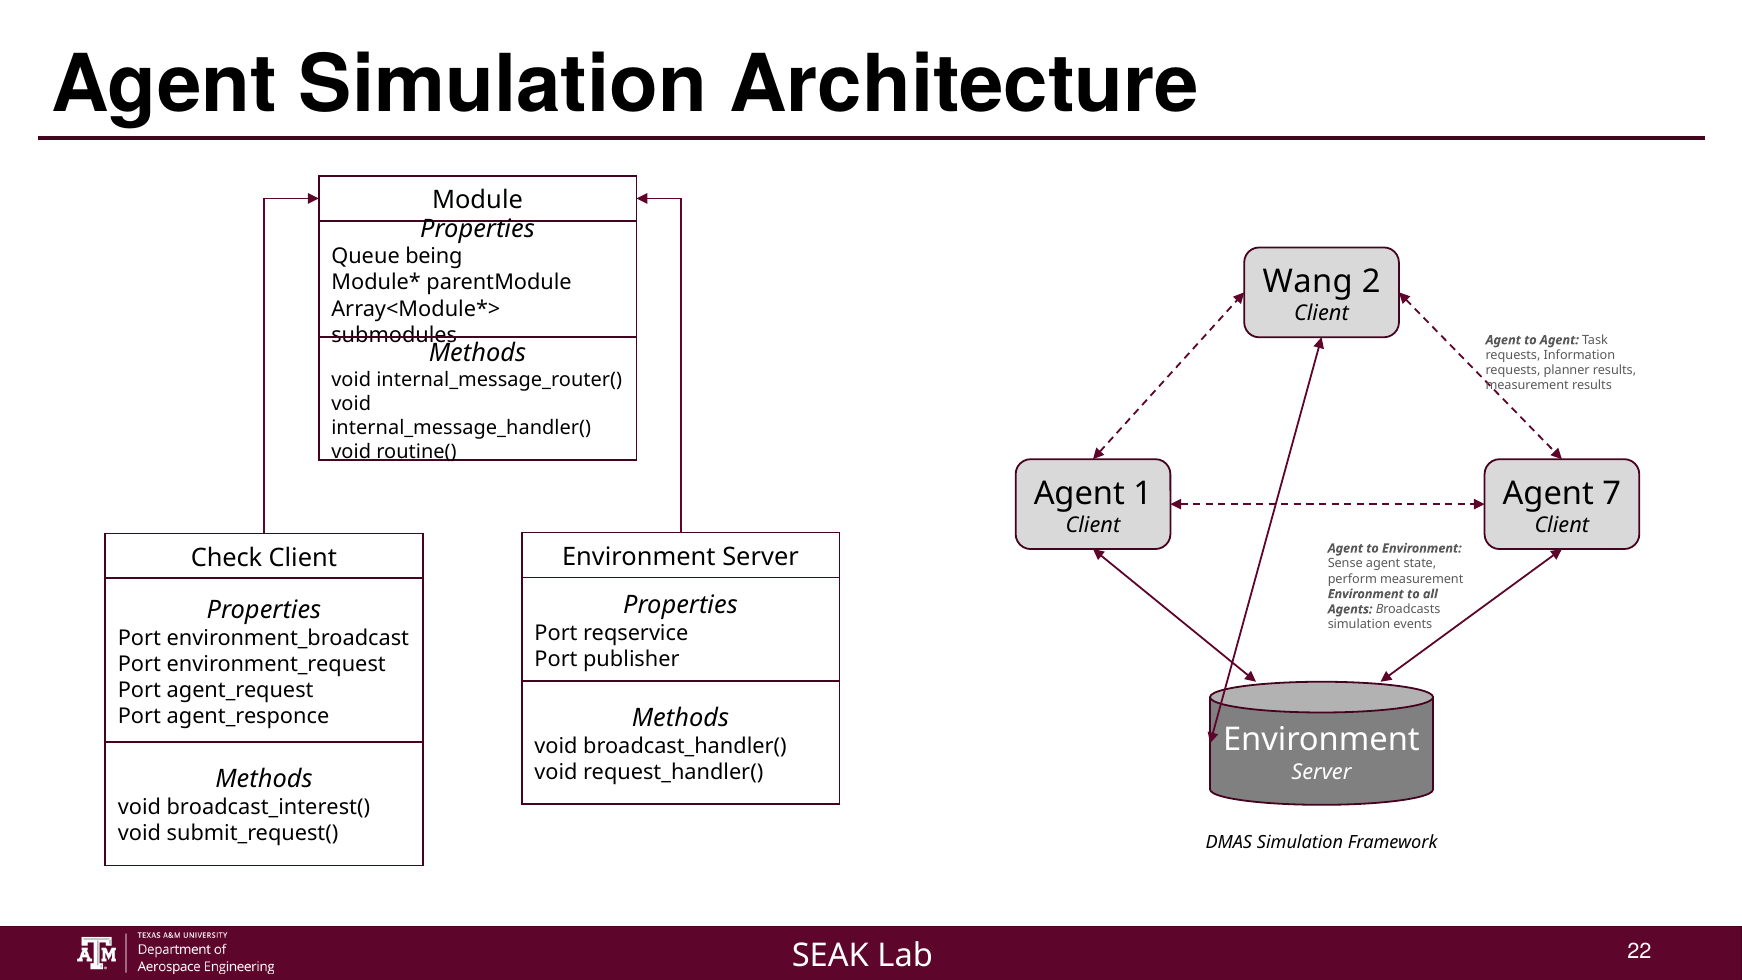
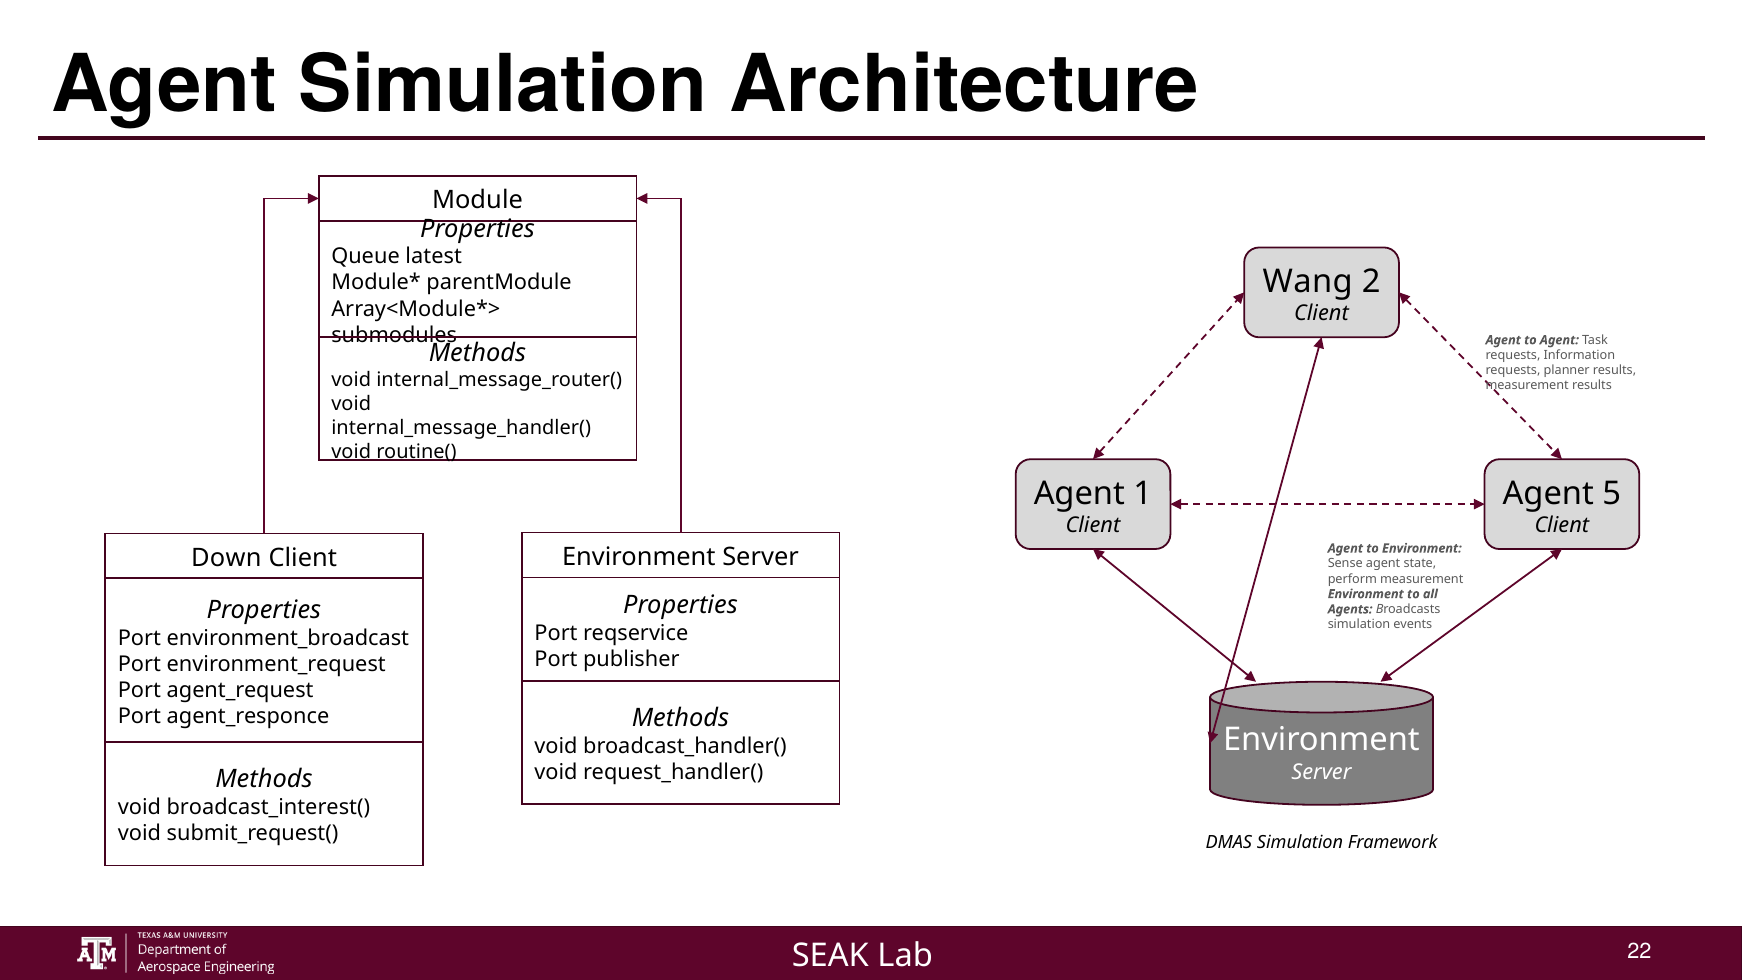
being: being -> latest
7: 7 -> 5
Check: Check -> Down
